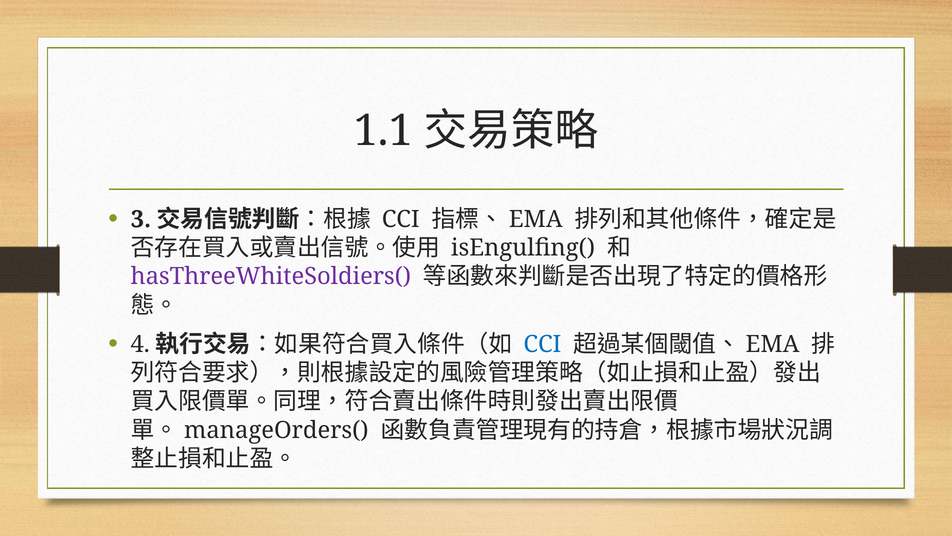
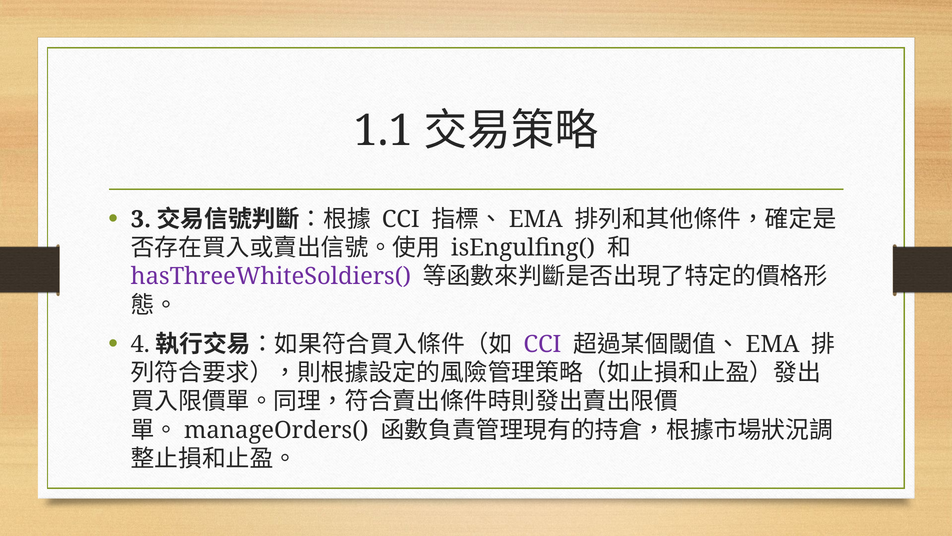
CCI at (542, 344) colour: blue -> purple
